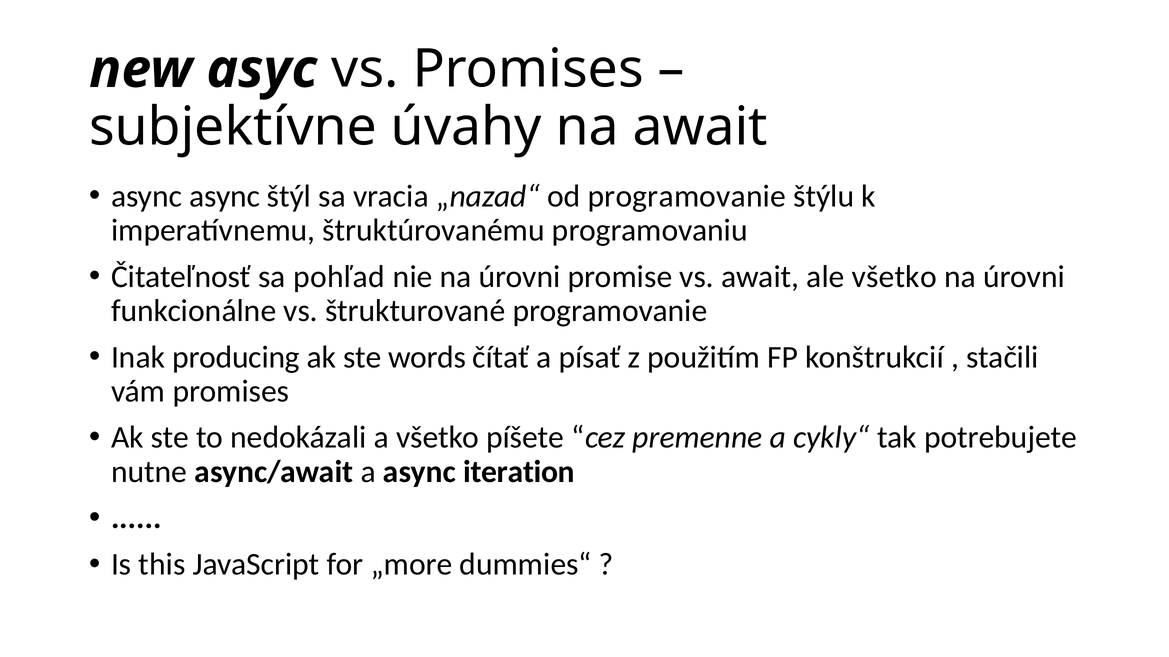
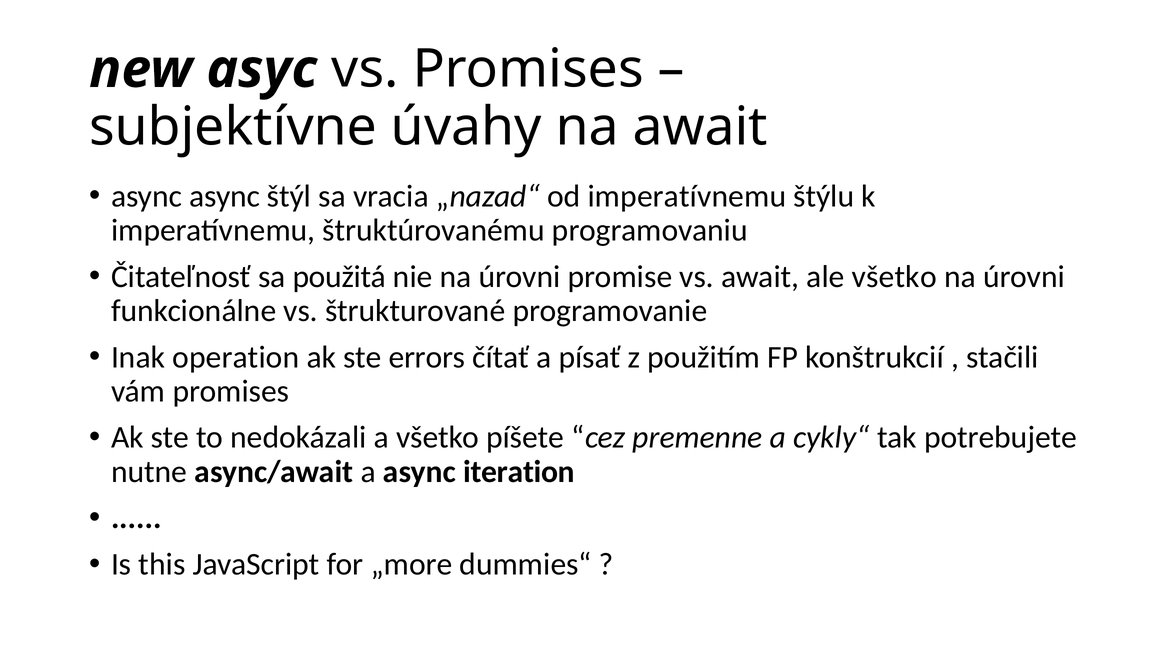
od programovanie: programovanie -> imperatívnemu
pohľad: pohľad -> použitá
producing: producing -> operation
words: words -> errors
